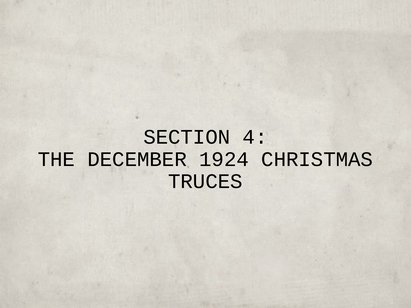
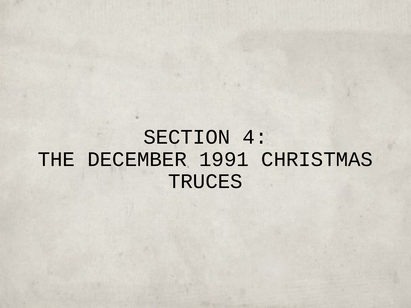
1924: 1924 -> 1991
